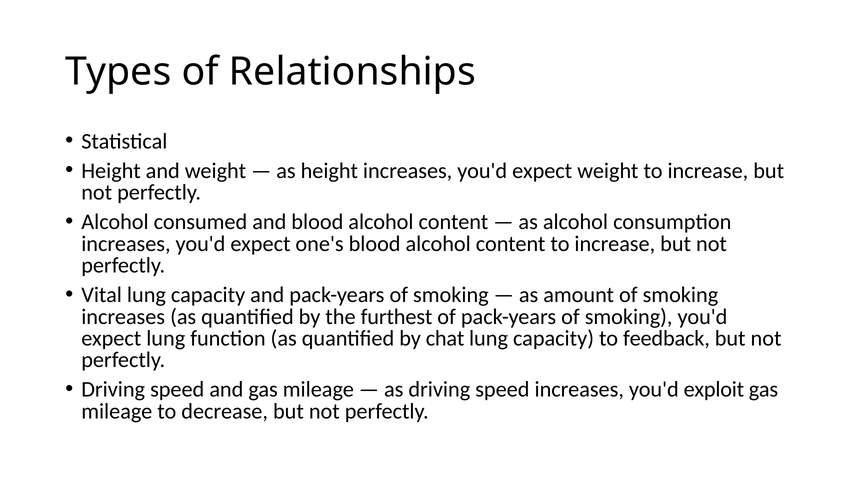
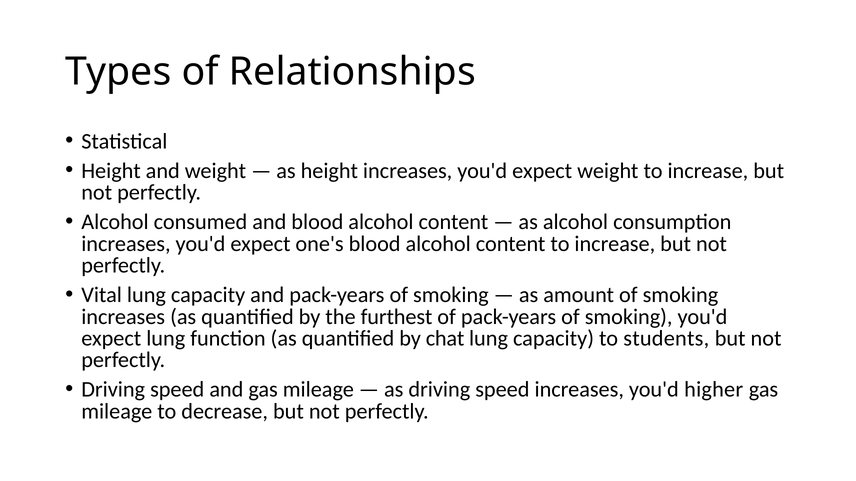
feedback: feedback -> students
exploit: exploit -> higher
